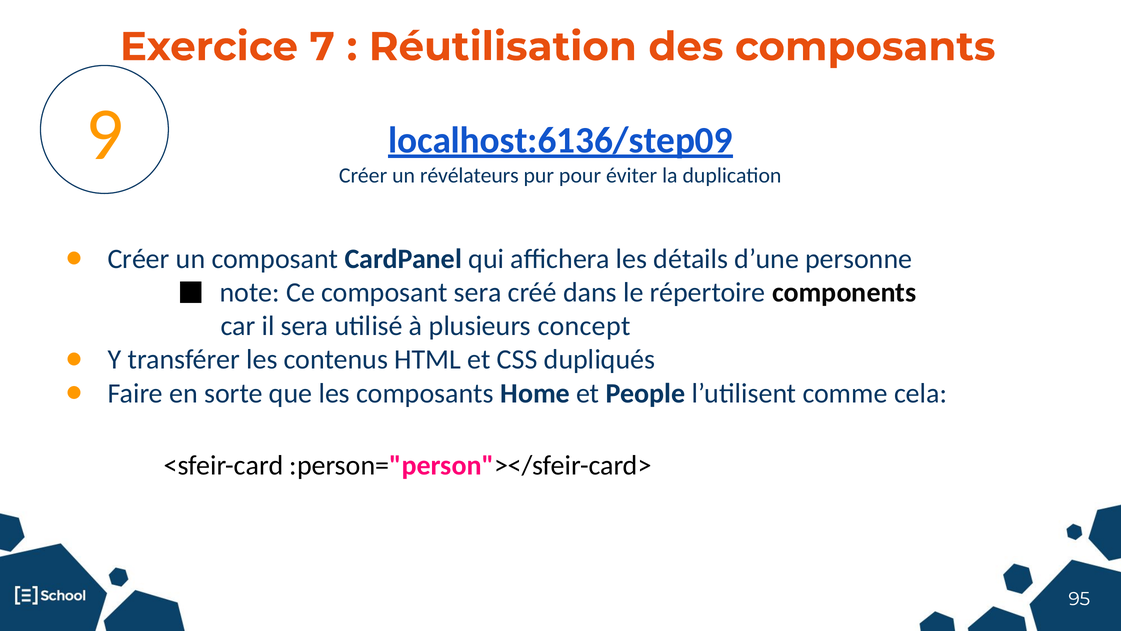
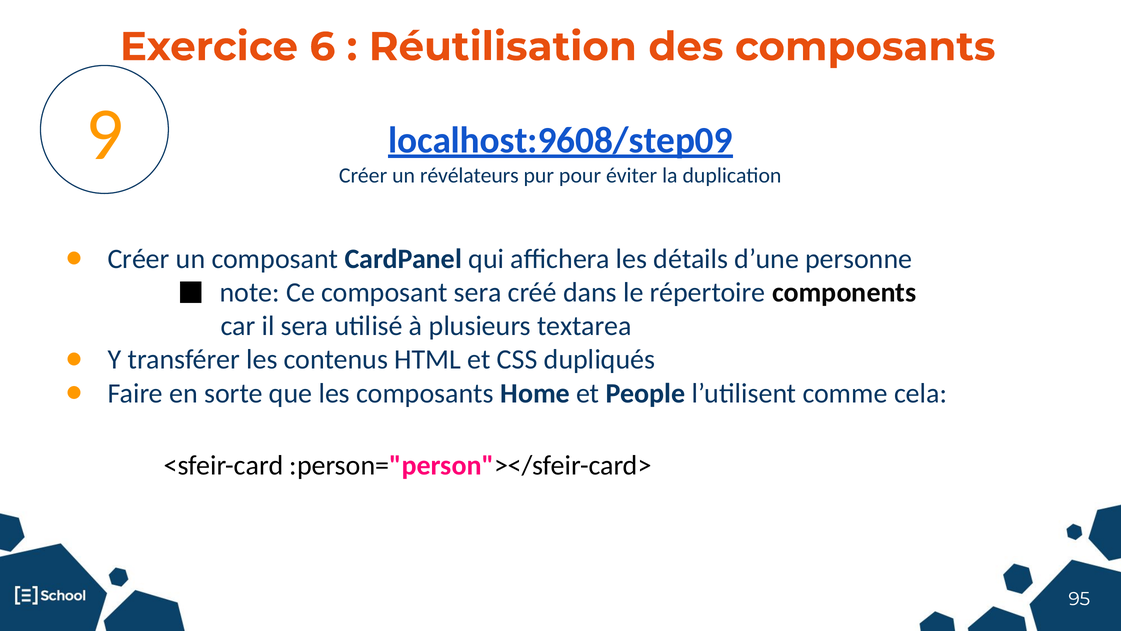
7: 7 -> 6
localhost:6136/step09: localhost:6136/step09 -> localhost:9608/step09
concept: concept -> textarea
